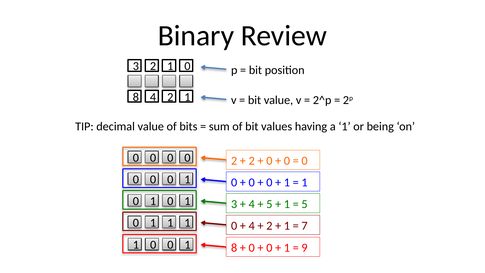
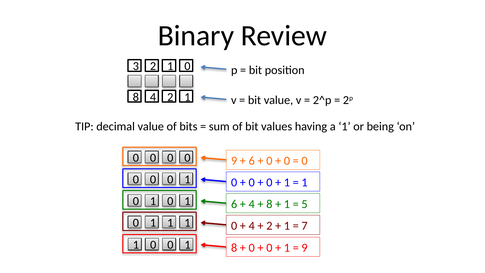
2 at (234, 161): 2 -> 9
2 at (252, 161): 2 -> 6
3 at (234, 204): 3 -> 6
5 at (269, 204): 5 -> 8
